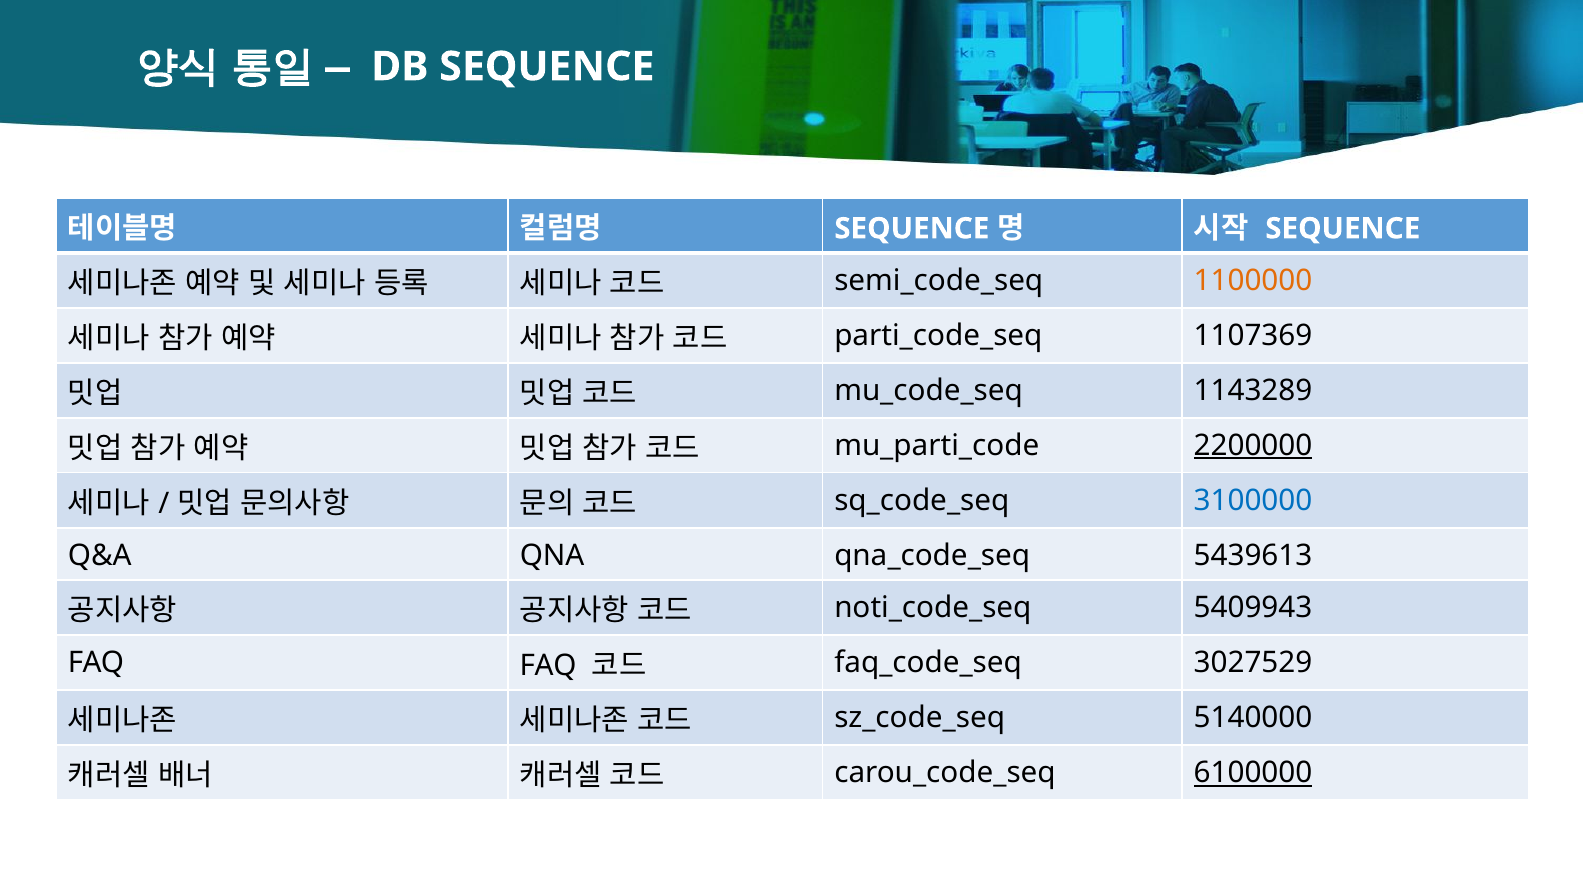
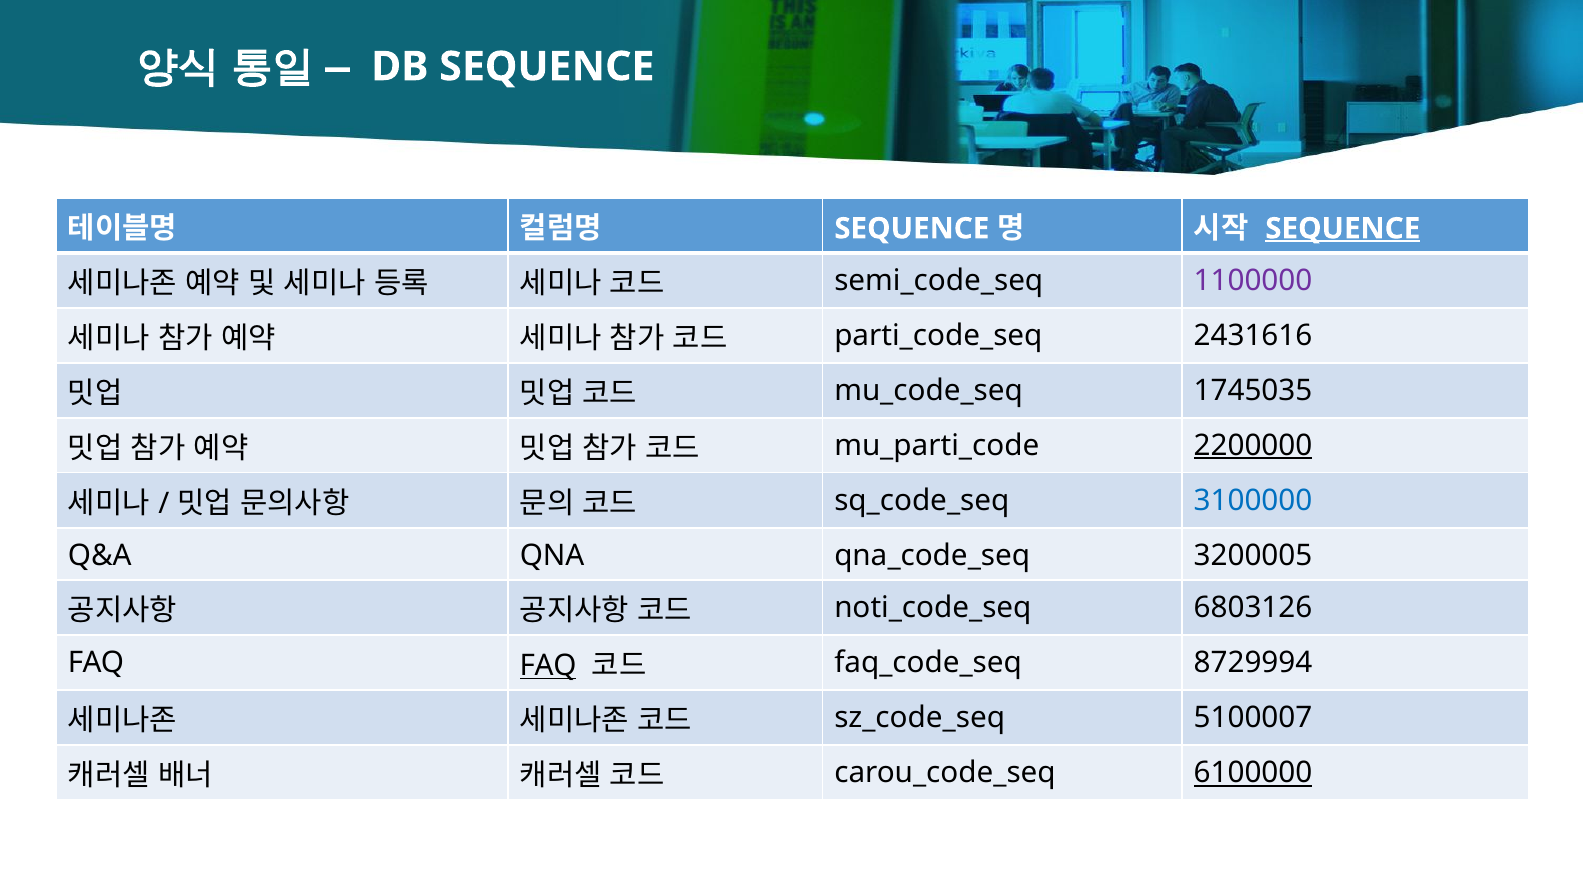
SEQUENCE at (1343, 228) underline: none -> present
1100000 colour: orange -> purple
1107369: 1107369 -> 2431616
1143289: 1143289 -> 1745035
5439613: 5439613 -> 3200005
5409943: 5409943 -> 6803126
FAQ at (548, 665) underline: none -> present
3027529: 3027529 -> 8729994
5140000: 5140000 -> 5100007
